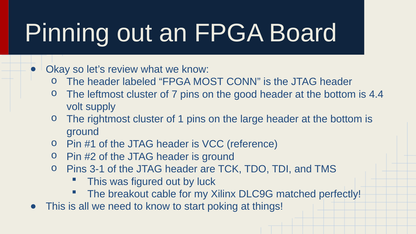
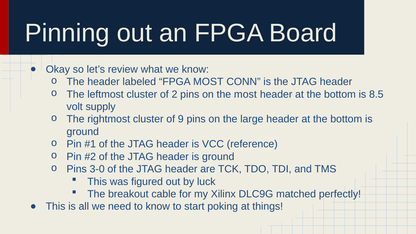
7: 7 -> 2
the good: good -> most
4.4: 4.4 -> 8.5
1: 1 -> 9
3-1: 3-1 -> 3-0
